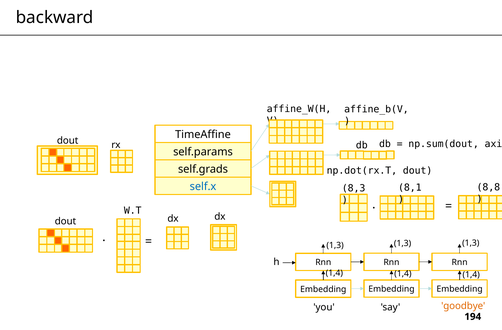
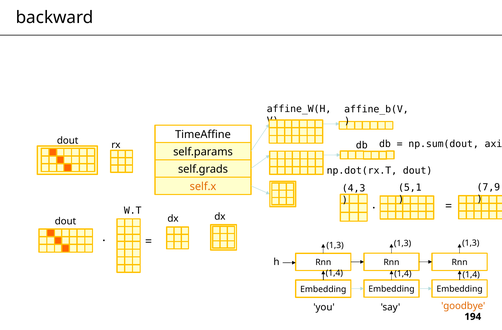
8,8: 8,8 -> 7,9
8,1: 8,1 -> 5,1
self.x colour: blue -> orange
8,3: 8,3 -> 4,3
